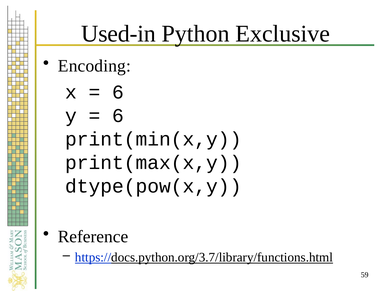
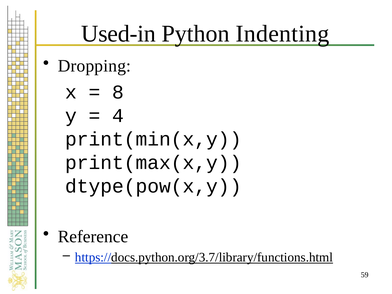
Exclusive: Exclusive -> Indenting
Encoding: Encoding -> Dropping
6 at (118, 92): 6 -> 8
6 at (118, 116): 6 -> 4
